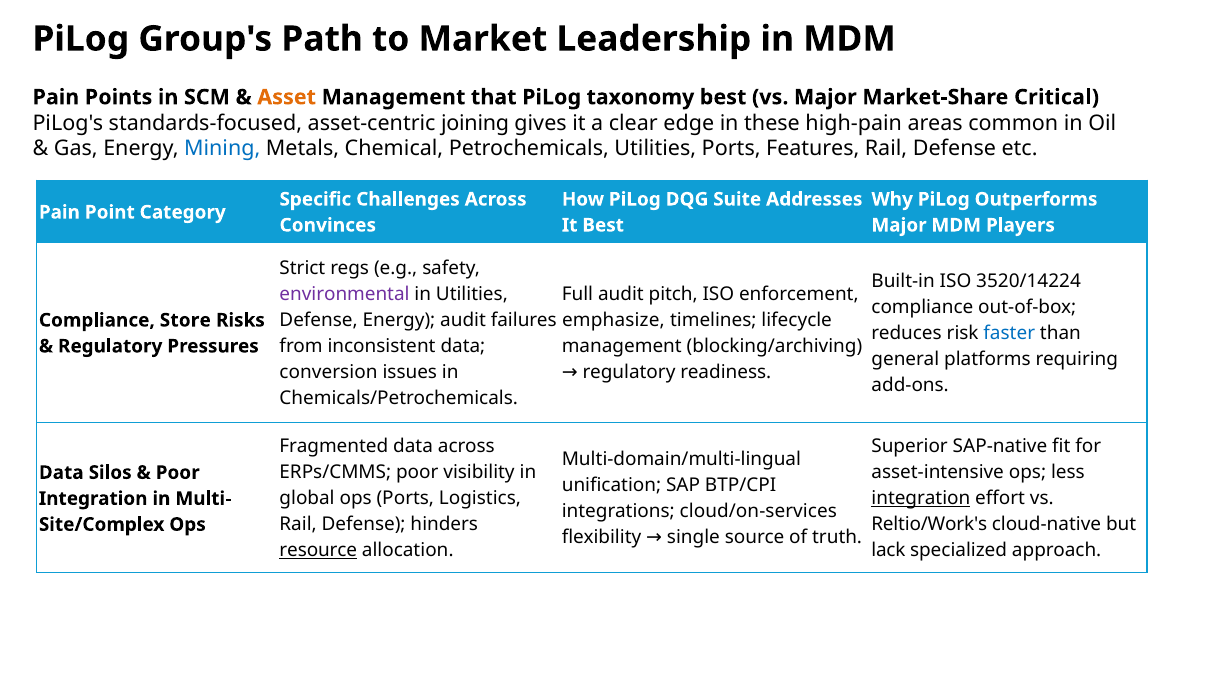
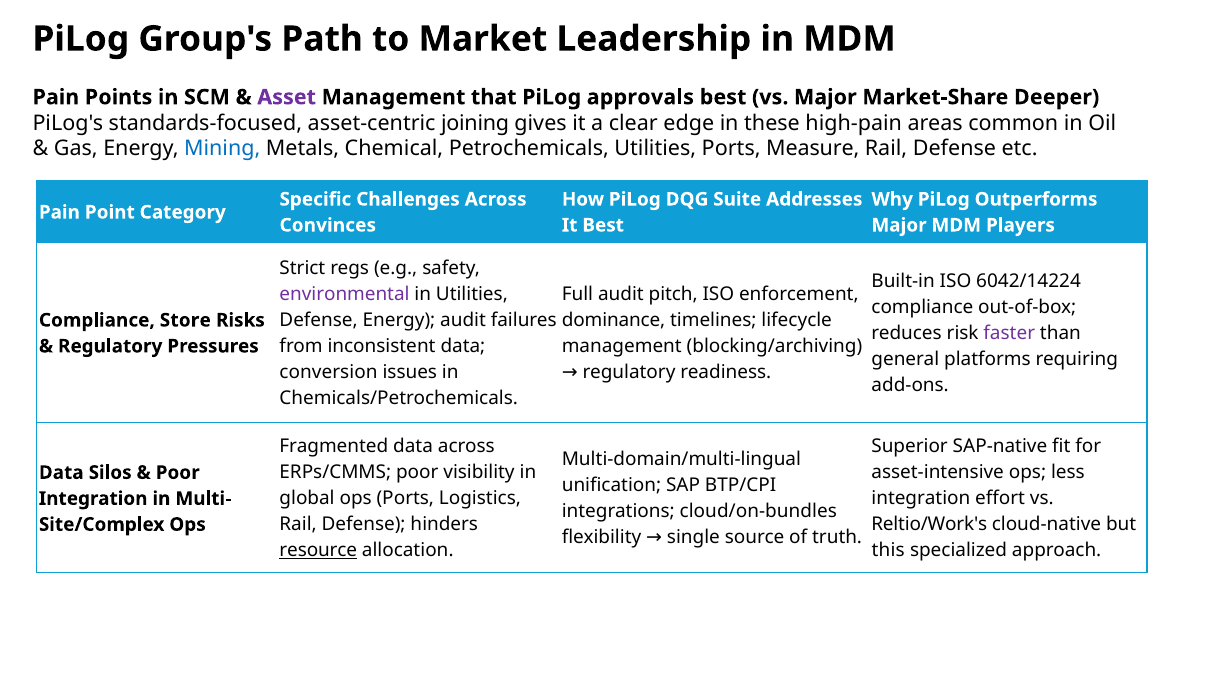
Asset colour: orange -> purple
taxonomy: taxonomy -> approvals
Critical: Critical -> Deeper
Features: Features -> Measure
3520/14224: 3520/14224 -> 6042/14224
emphasize: emphasize -> dominance
faster colour: blue -> purple
integration at (921, 498) underline: present -> none
cloud/on-services: cloud/on-services -> cloud/on-bundles
lack: lack -> this
